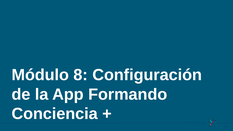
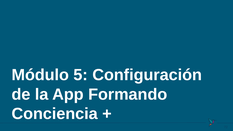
8: 8 -> 5
